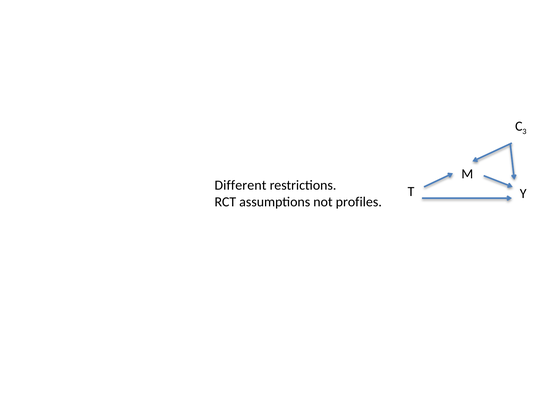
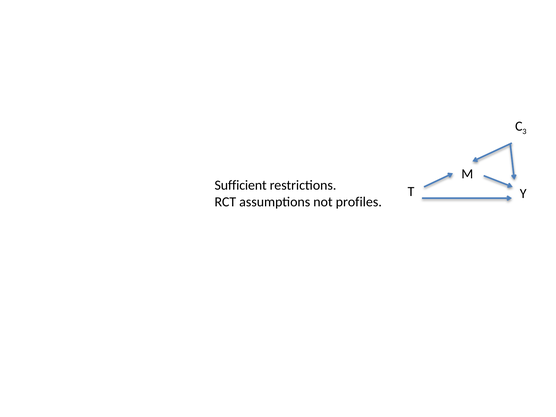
Different: Different -> Sufficient
